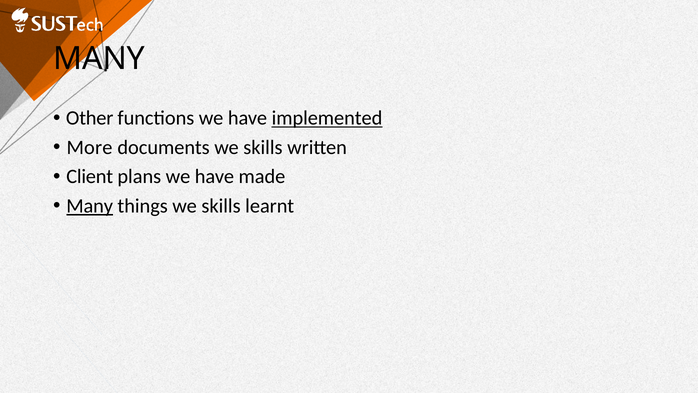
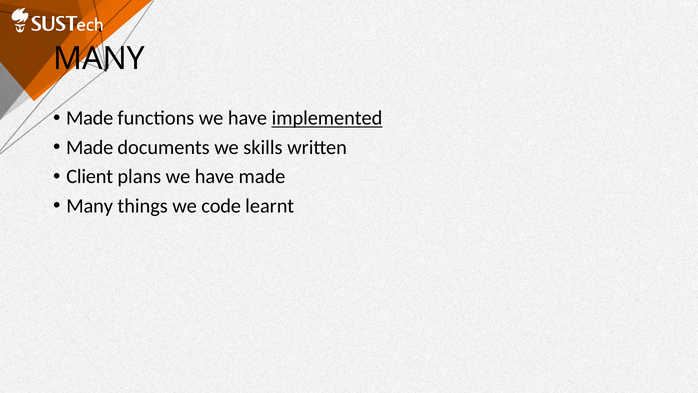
Other at (90, 118): Other -> Made
More at (89, 147): More -> Made
Many at (90, 206) underline: present -> none
things we skills: skills -> code
